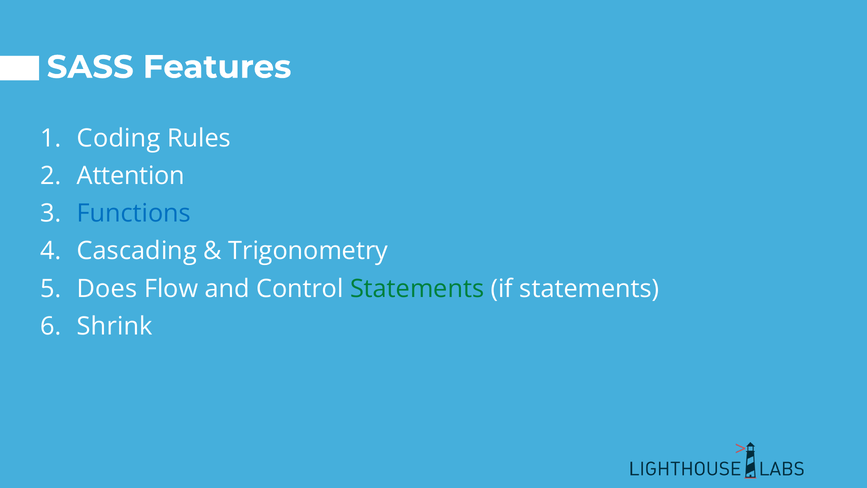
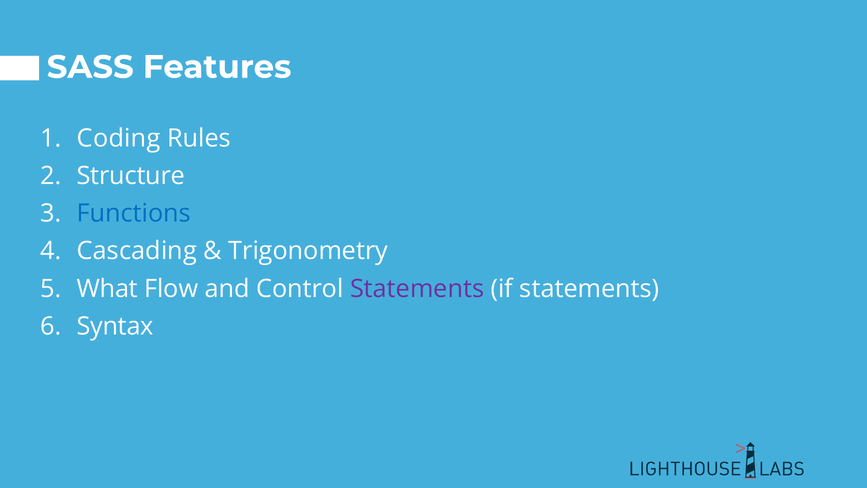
Attention: Attention -> Structure
Does: Does -> What
Statements at (417, 289) colour: green -> purple
Shrink: Shrink -> Syntax
